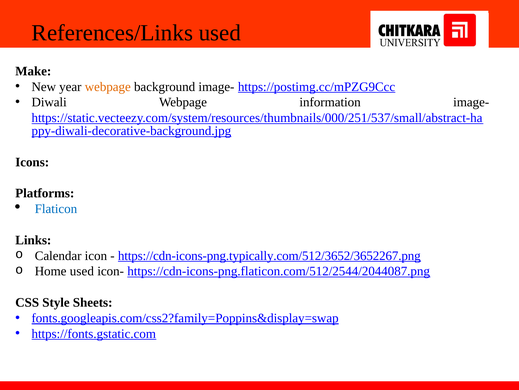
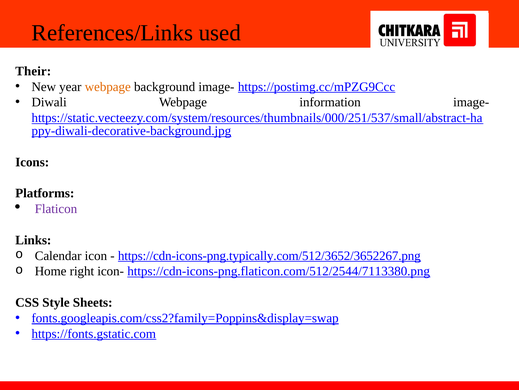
Make: Make -> Their
Flaticon colour: blue -> purple
Home used: used -> right
https://cdn-icons-png.flaticon.com/512/2544/2044087.png: https://cdn-icons-png.flaticon.com/512/2544/2044087.png -> https://cdn-icons-png.flaticon.com/512/2544/7113380.png
